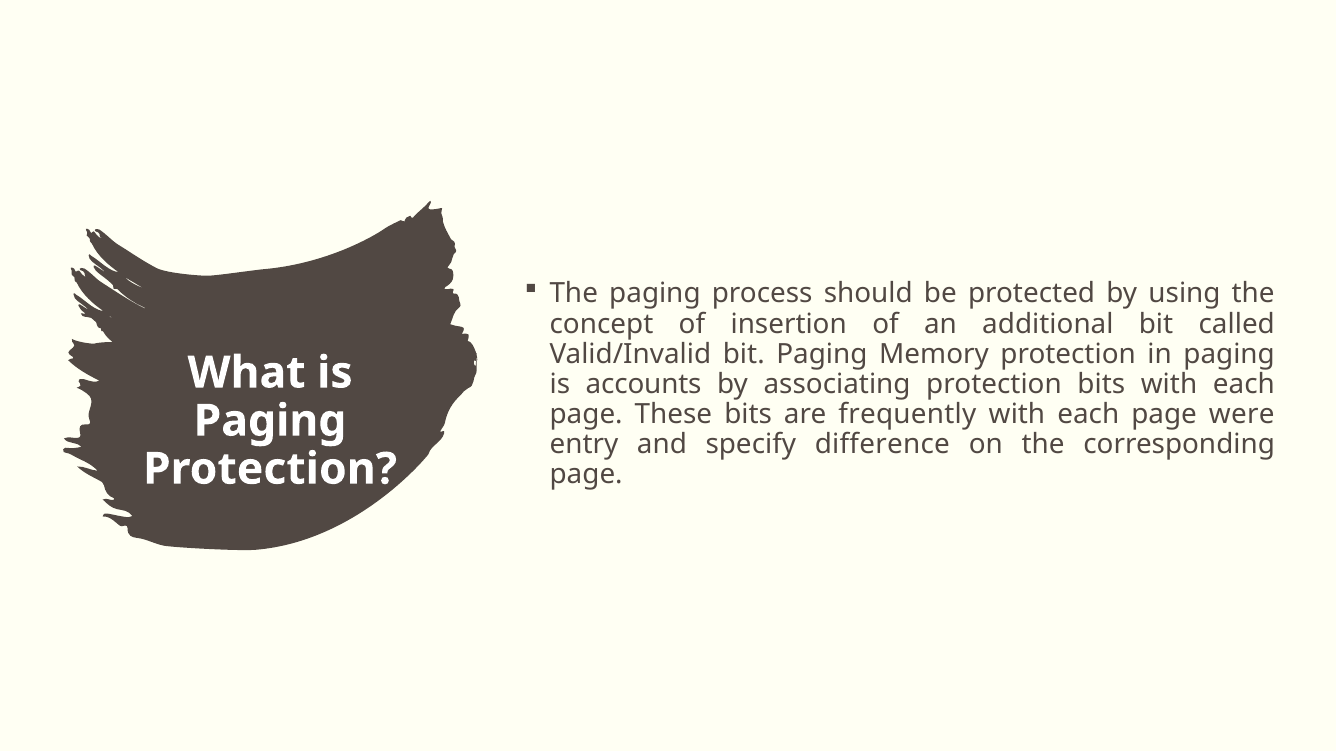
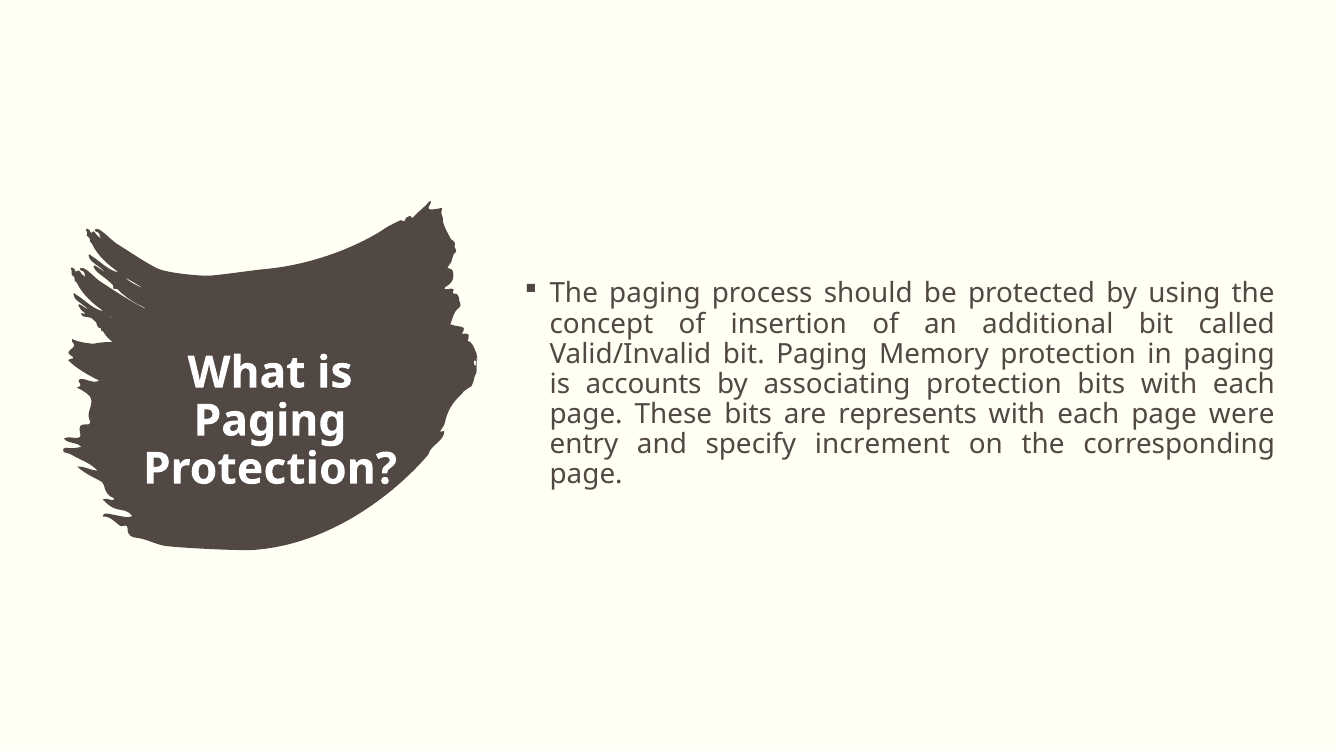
frequently: frequently -> represents
difference: difference -> increment
